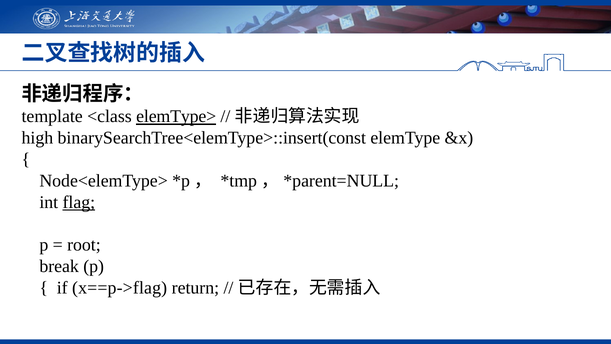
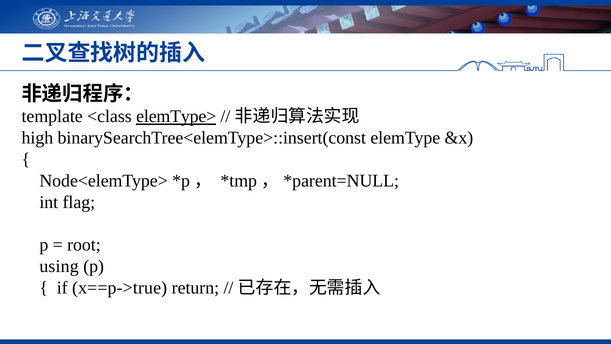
flag underline: present -> none
break: break -> using
x==p->flag: x==p->flag -> x==p->true
